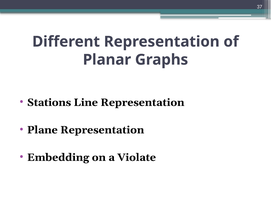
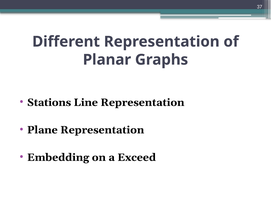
Violate: Violate -> Exceed
